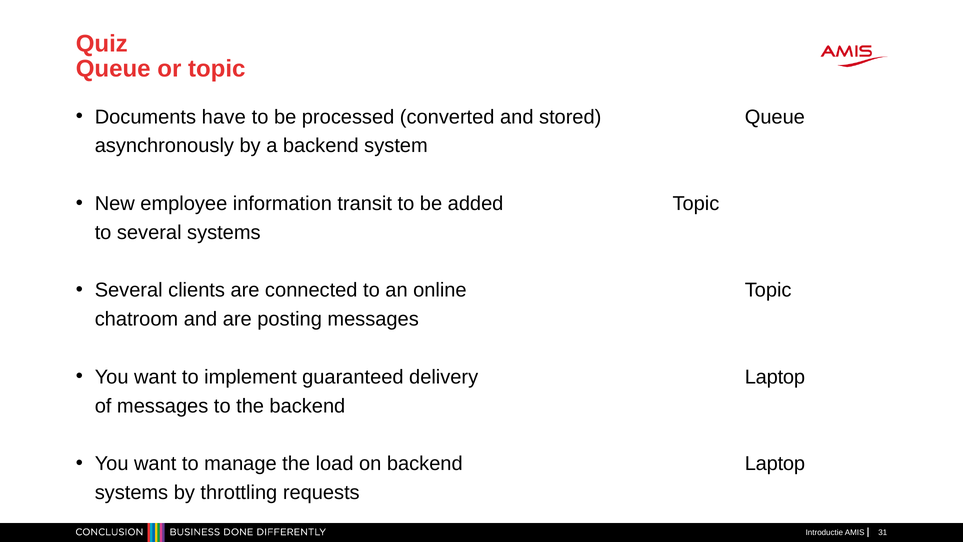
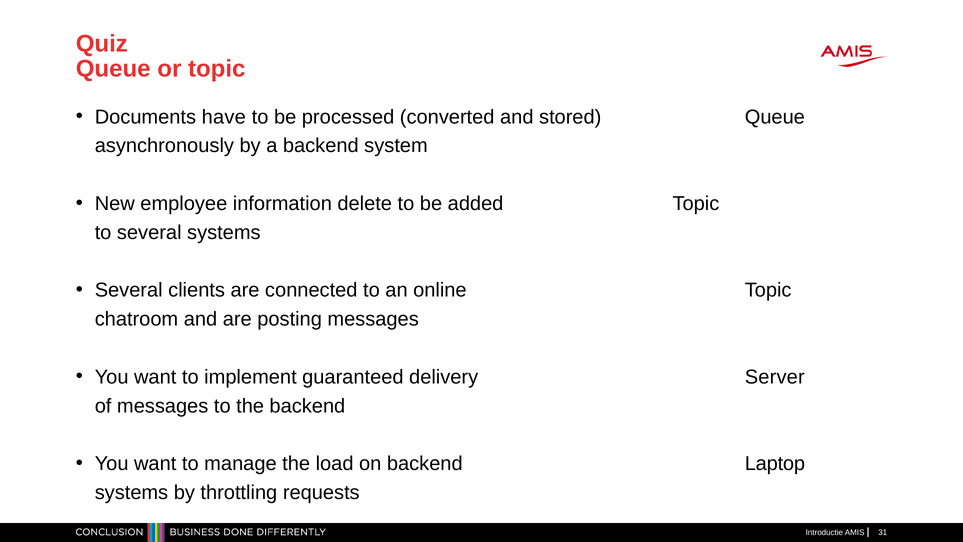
transit: transit -> delete
delivery Laptop: Laptop -> Server
